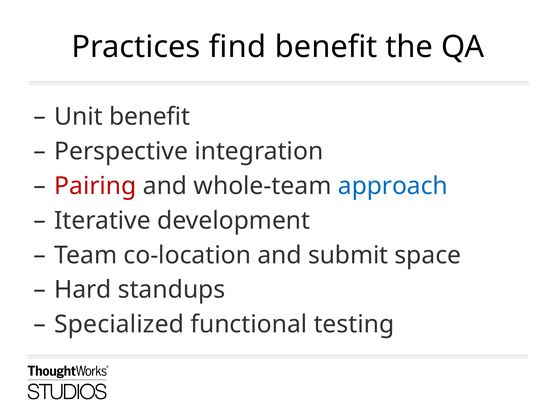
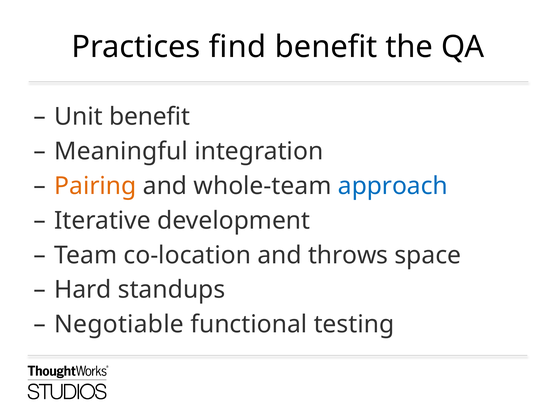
Perspective: Perspective -> Meaningful
Pairing colour: red -> orange
submit: submit -> throws
Specialized: Specialized -> Negotiable
